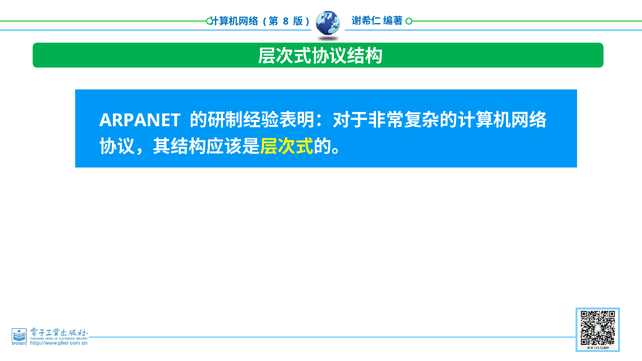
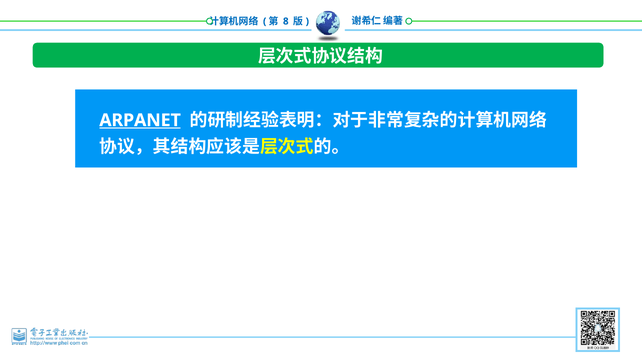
ARPANET underline: none -> present
